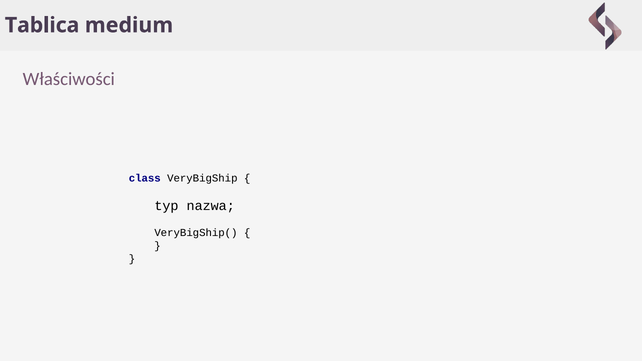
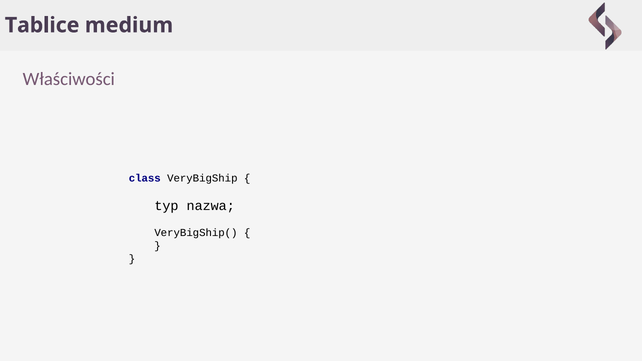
Tablica: Tablica -> Tablice
